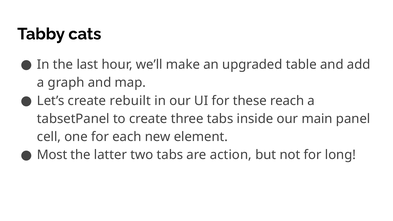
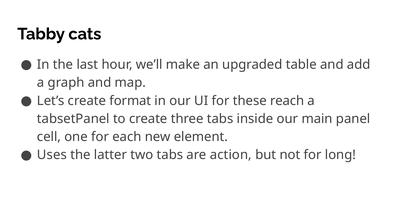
rebuilt: rebuilt -> format
Most: Most -> Uses
